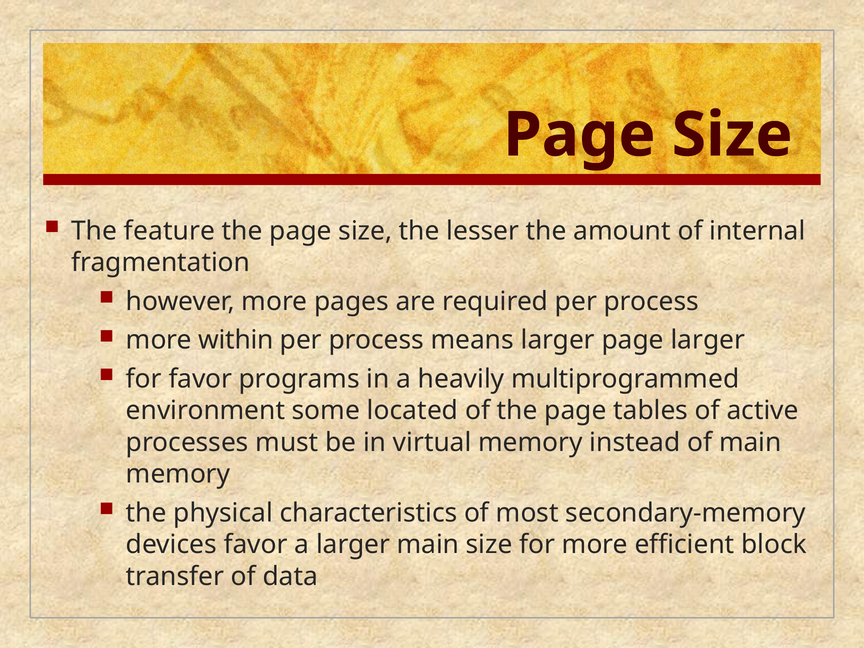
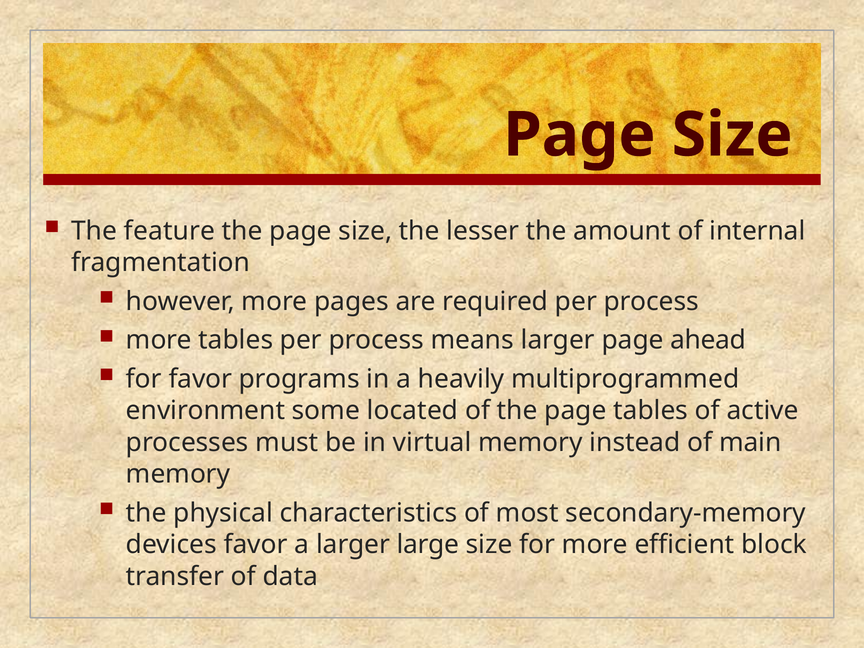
more within: within -> tables
page larger: larger -> ahead
larger main: main -> large
